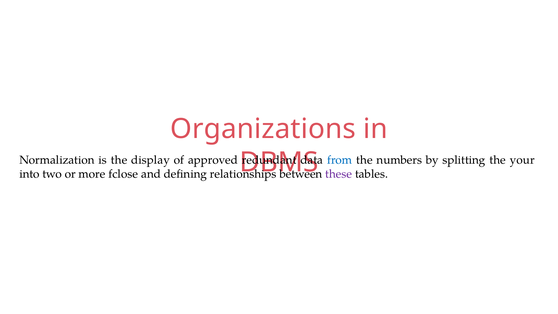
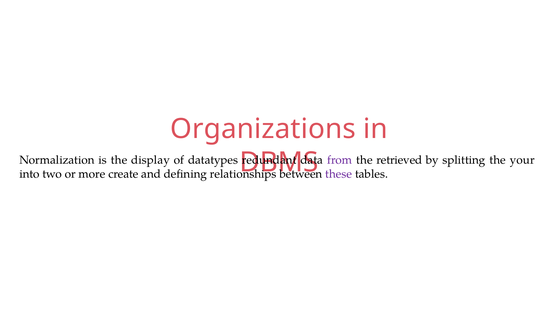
approved: approved -> datatypes
from colour: blue -> purple
numbers: numbers -> retrieved
fclose: fclose -> create
